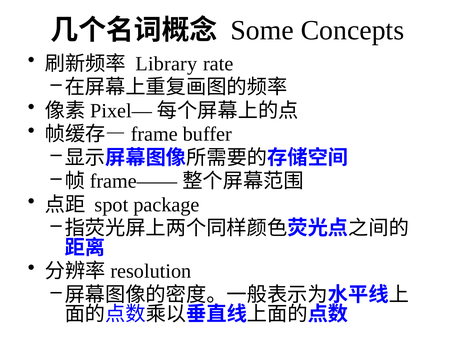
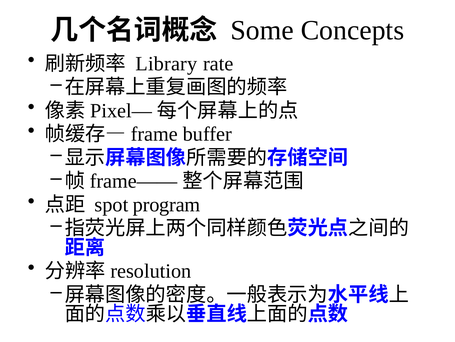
package: package -> program
